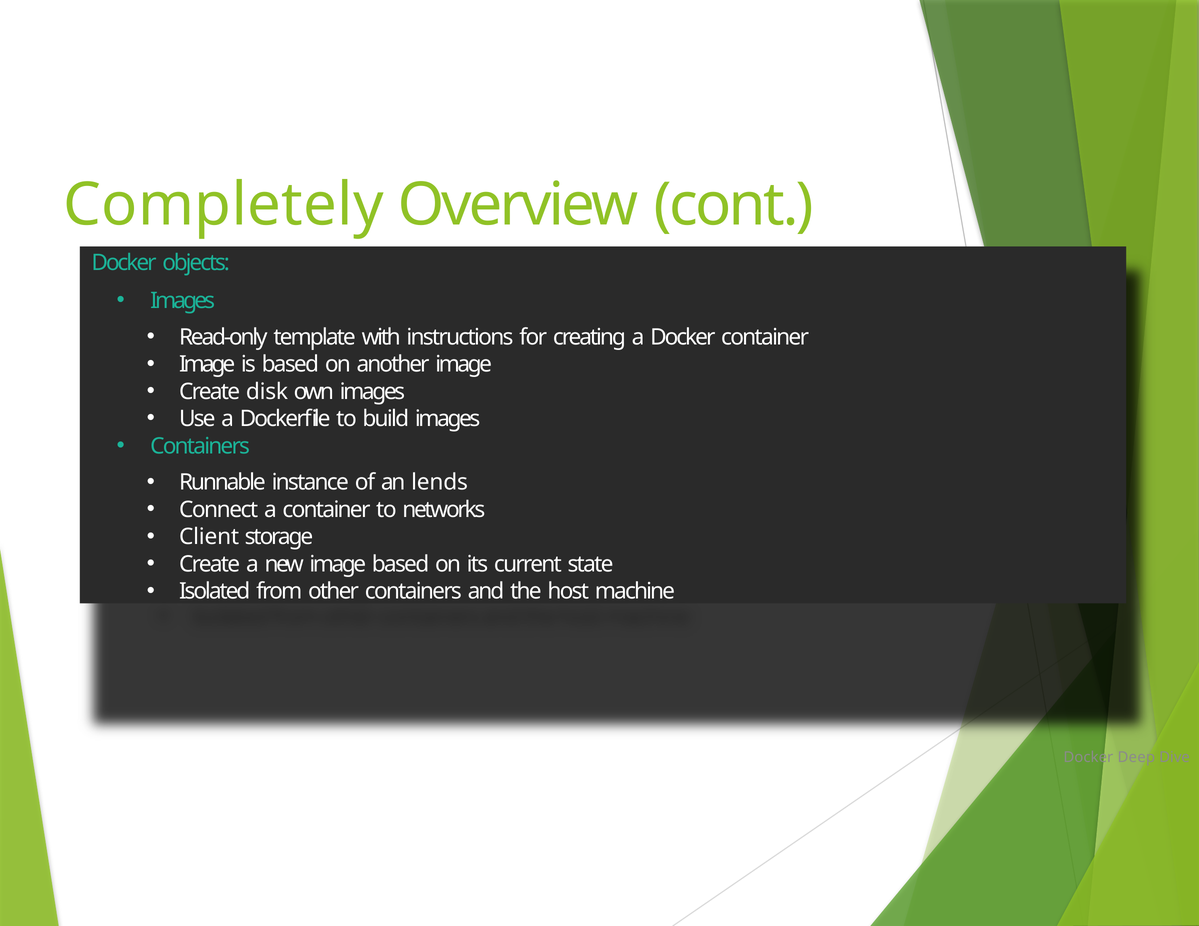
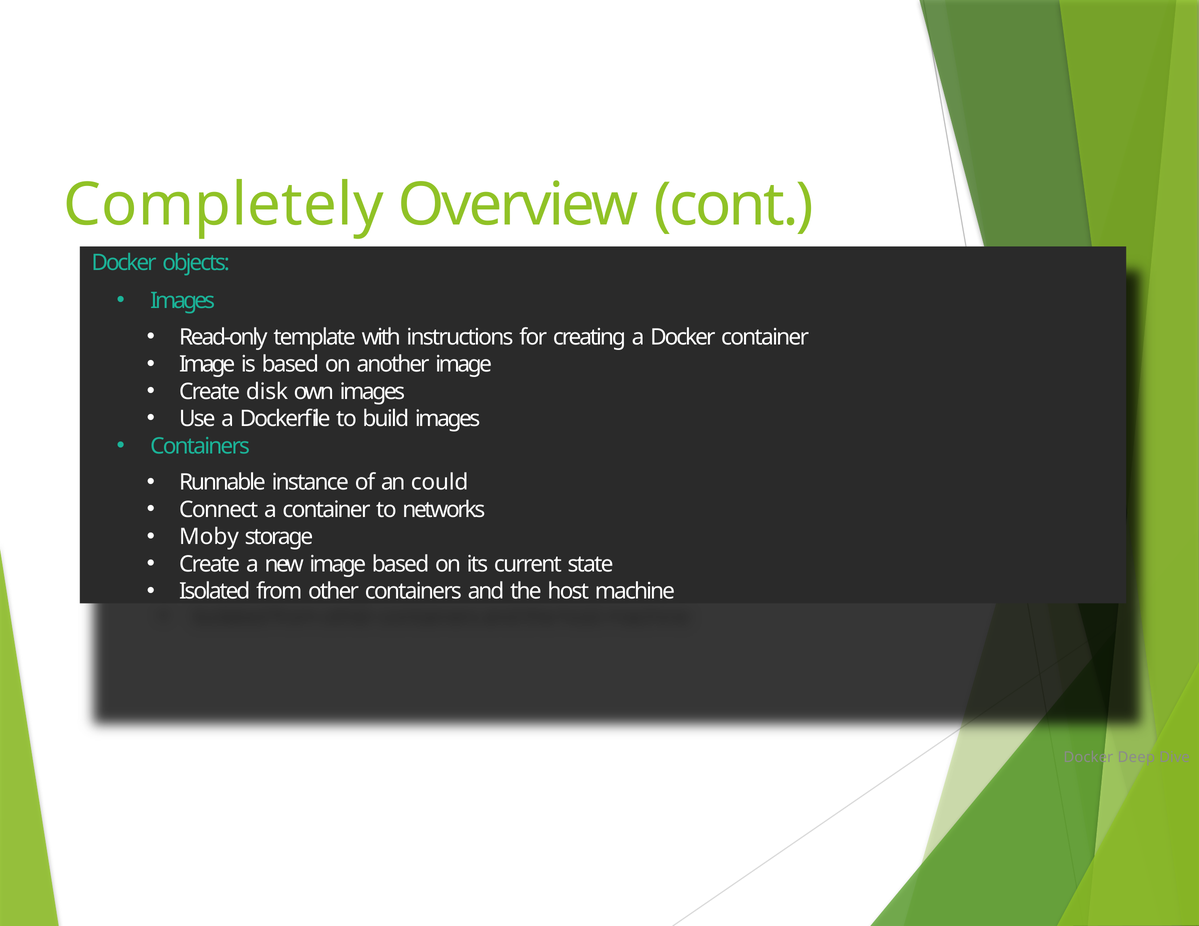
lends: lends -> could
Client: Client -> Moby
